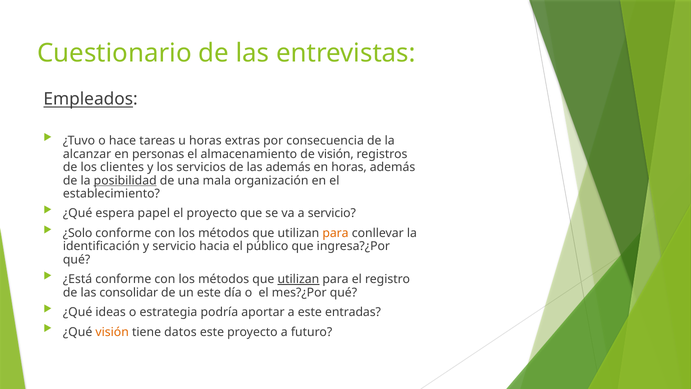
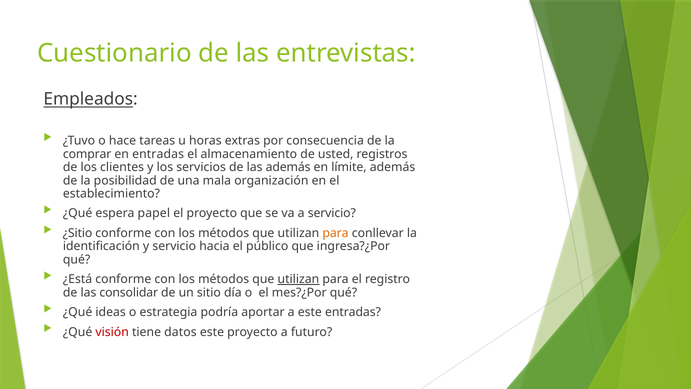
alcanzar: alcanzar -> comprar
en personas: personas -> entradas
de visión: visión -> usted
en horas: horas -> límite
posibilidad underline: present -> none
¿Solo: ¿Solo -> ¿Sitio
un este: este -> sitio
visión at (112, 332) colour: orange -> red
